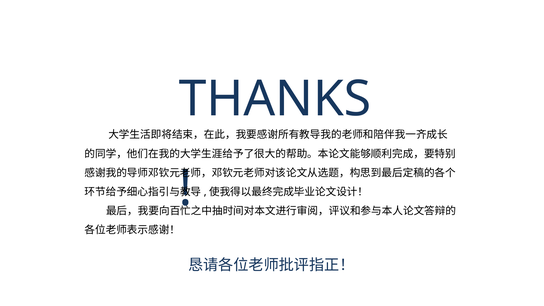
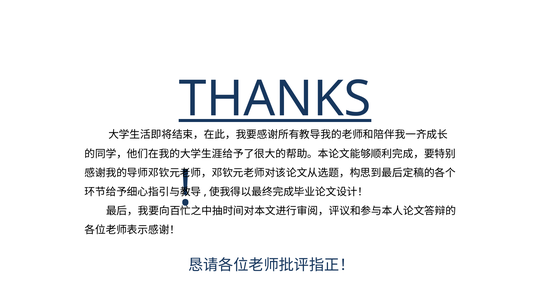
THANKS underline: none -> present
